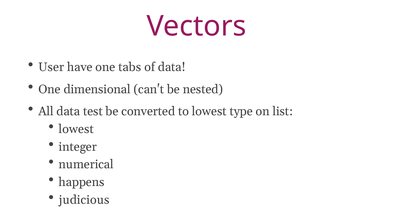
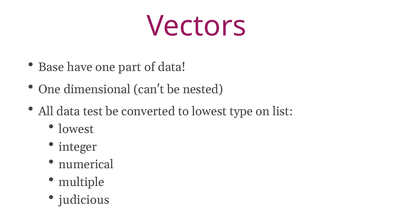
User: User -> Base
tabs: tabs -> part
happens: happens -> multiple
